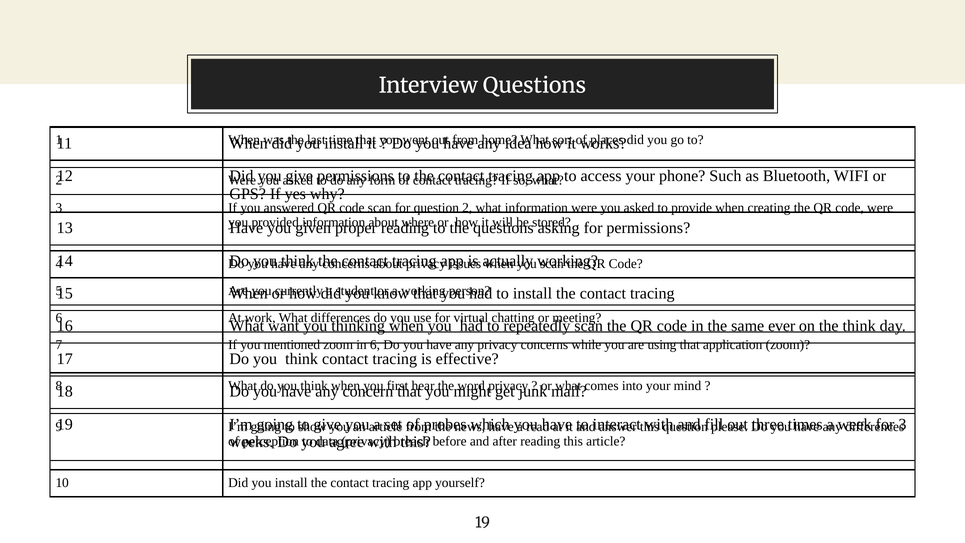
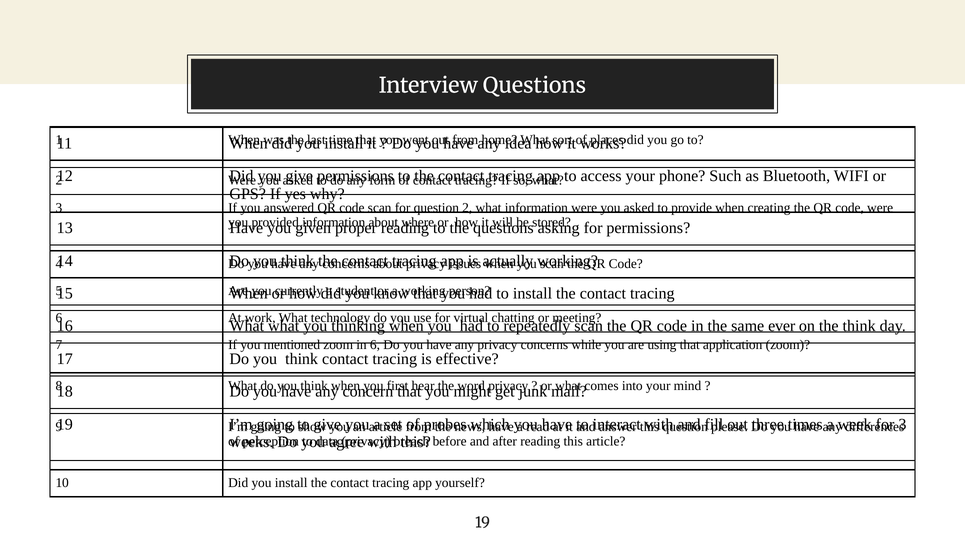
What differences: differences -> technology
want at (284, 326): want -> what
